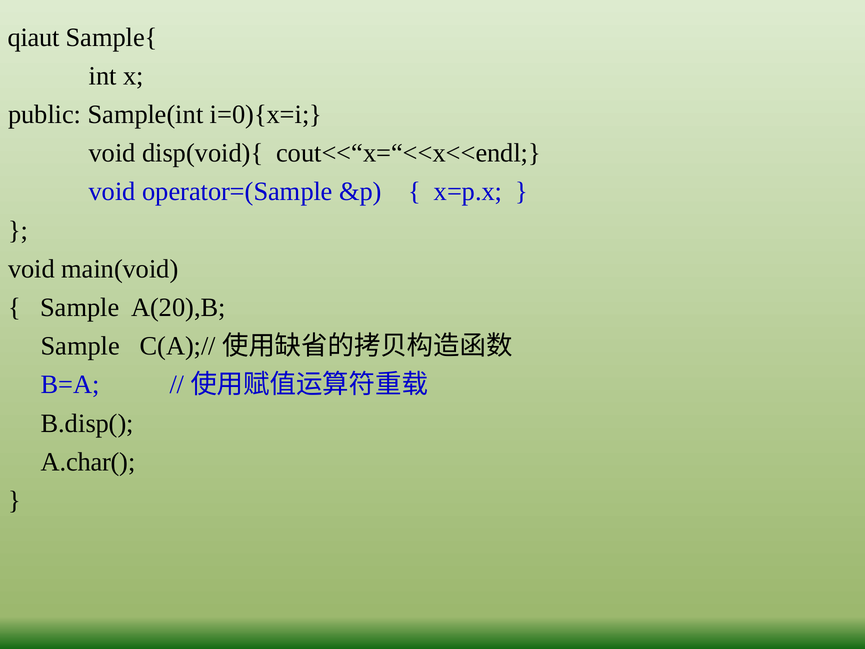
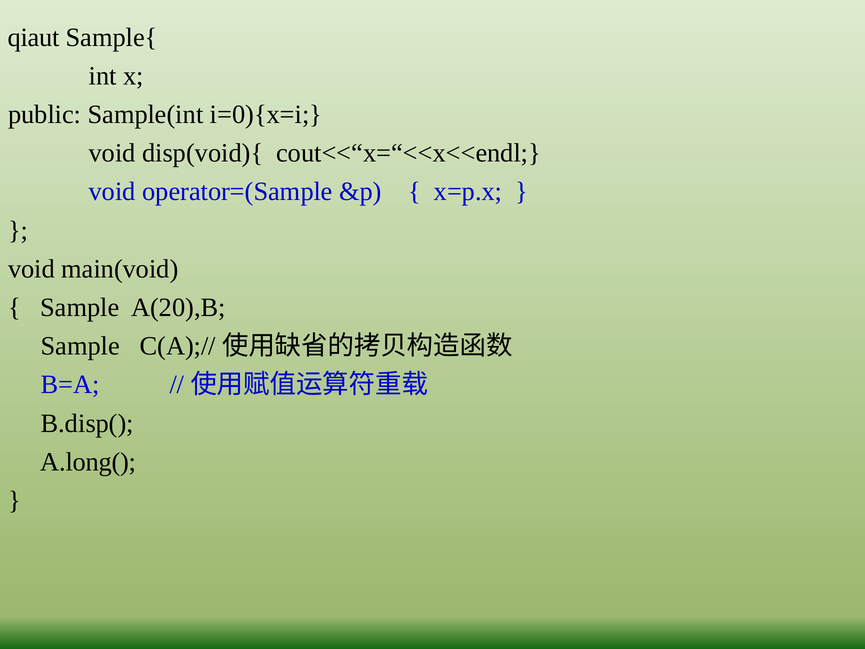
A.char(: A.char( -> A.long(
